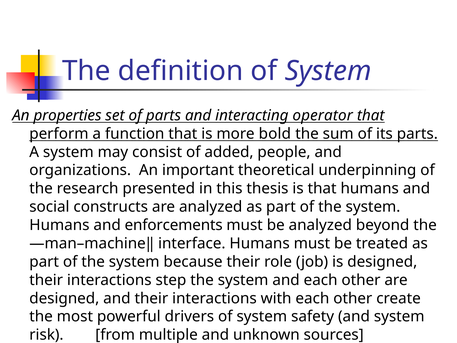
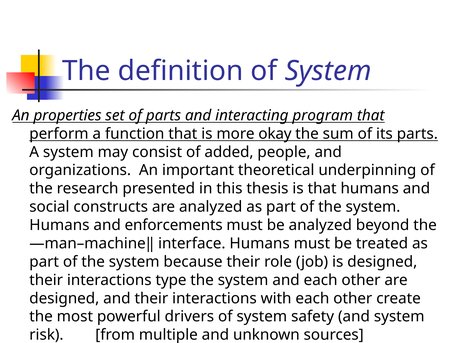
operator: operator -> program
bold: bold -> okay
step: step -> type
